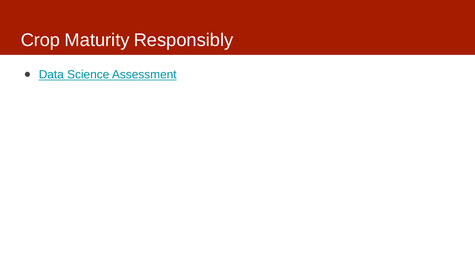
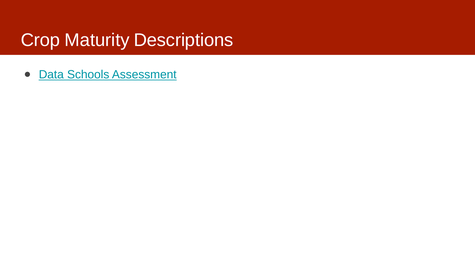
Responsibly: Responsibly -> Descriptions
Science: Science -> Schools
